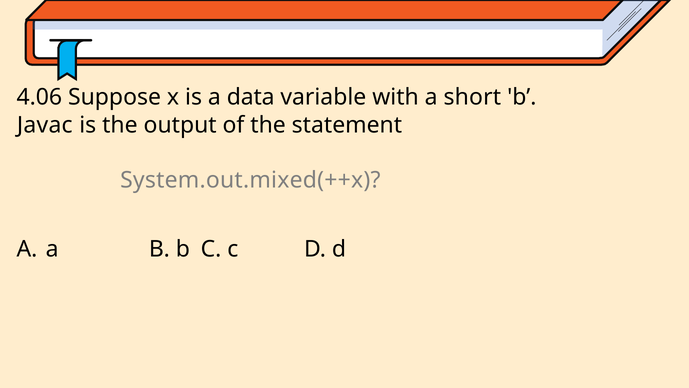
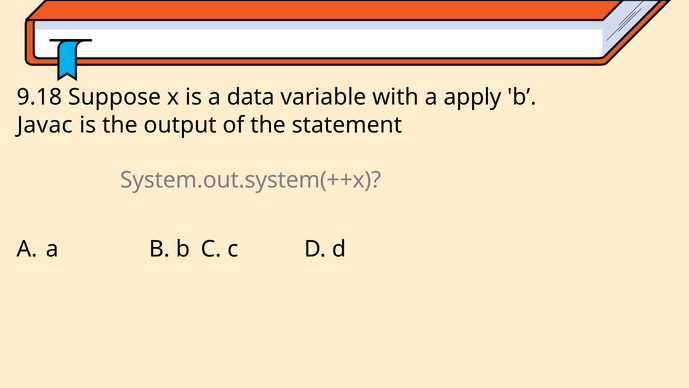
4.06: 4.06 -> 9.18
short: short -> apply
System.out.mixed(++x: System.out.mixed(++x -> System.out.system(++x
